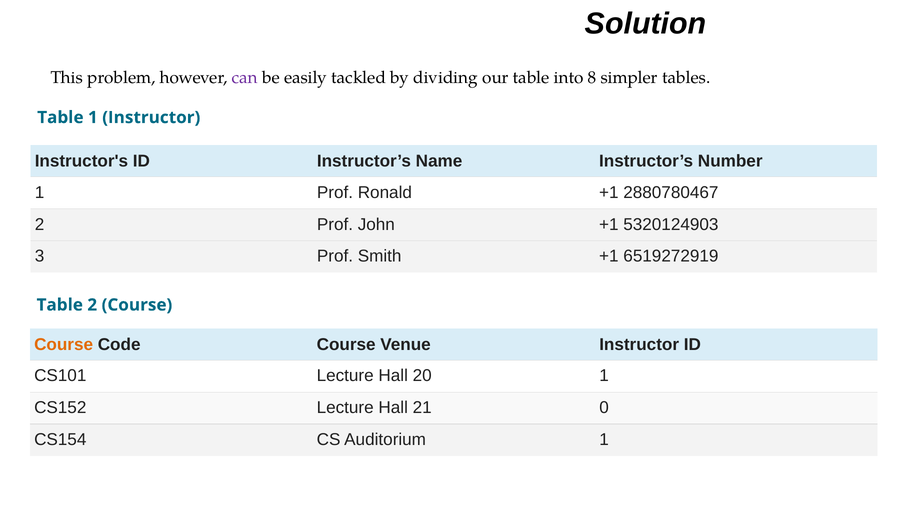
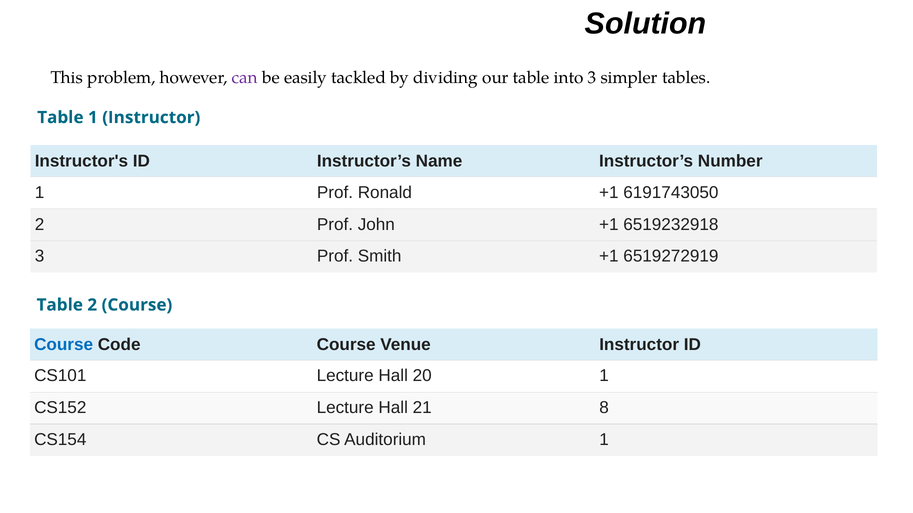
into 8: 8 -> 3
2880780467: 2880780467 -> 6191743050
5320124903: 5320124903 -> 6519232918
Course at (64, 345) colour: orange -> blue
0: 0 -> 8
